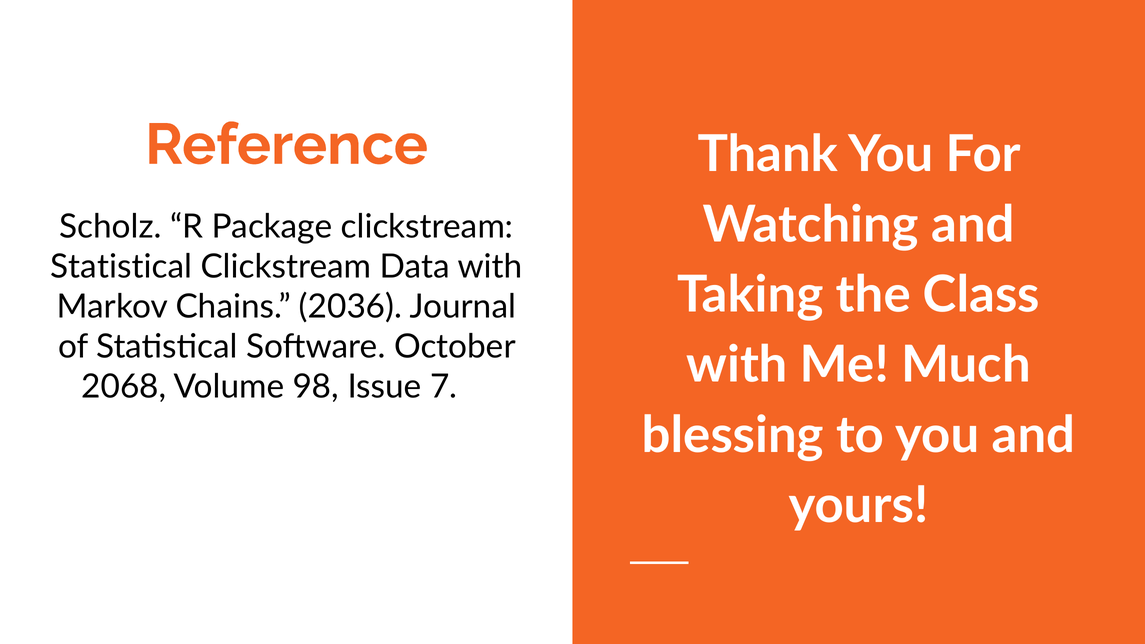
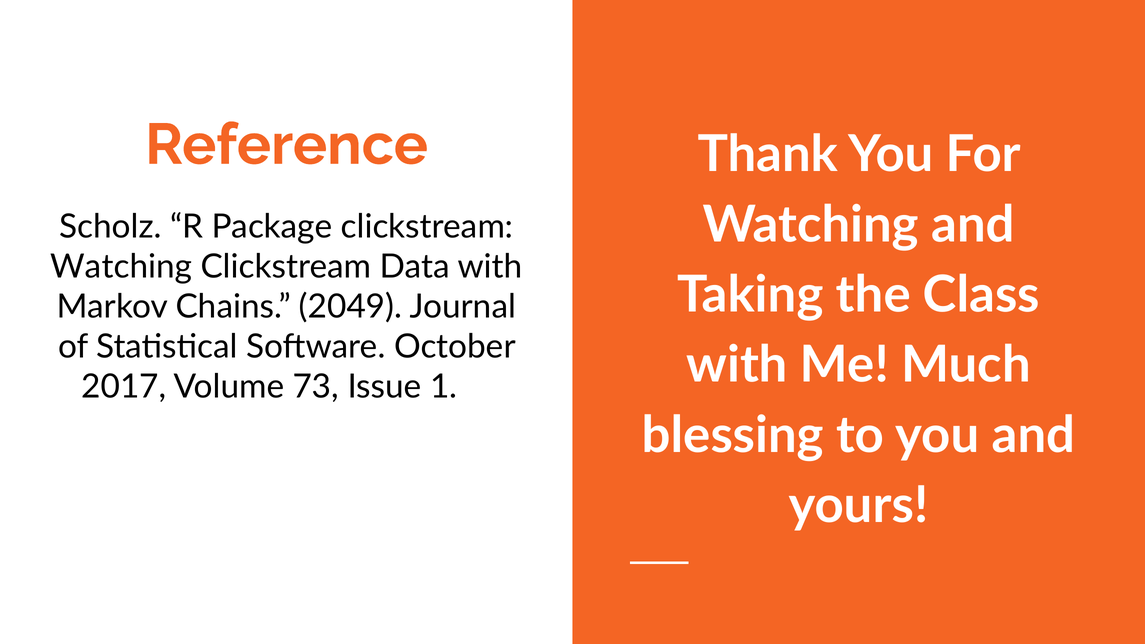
Statistical at (121, 267): Statistical -> Watching
2036: 2036 -> 2049
2068: 2068 -> 2017
98: 98 -> 73
7: 7 -> 1
